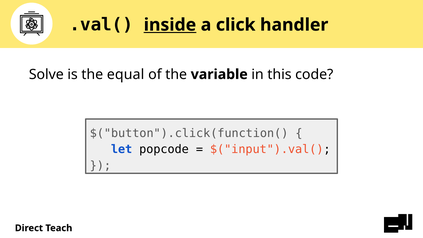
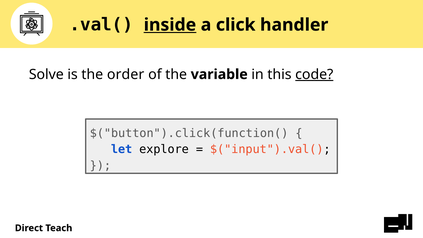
equal: equal -> order
code underline: none -> present
popcode: popcode -> explore
